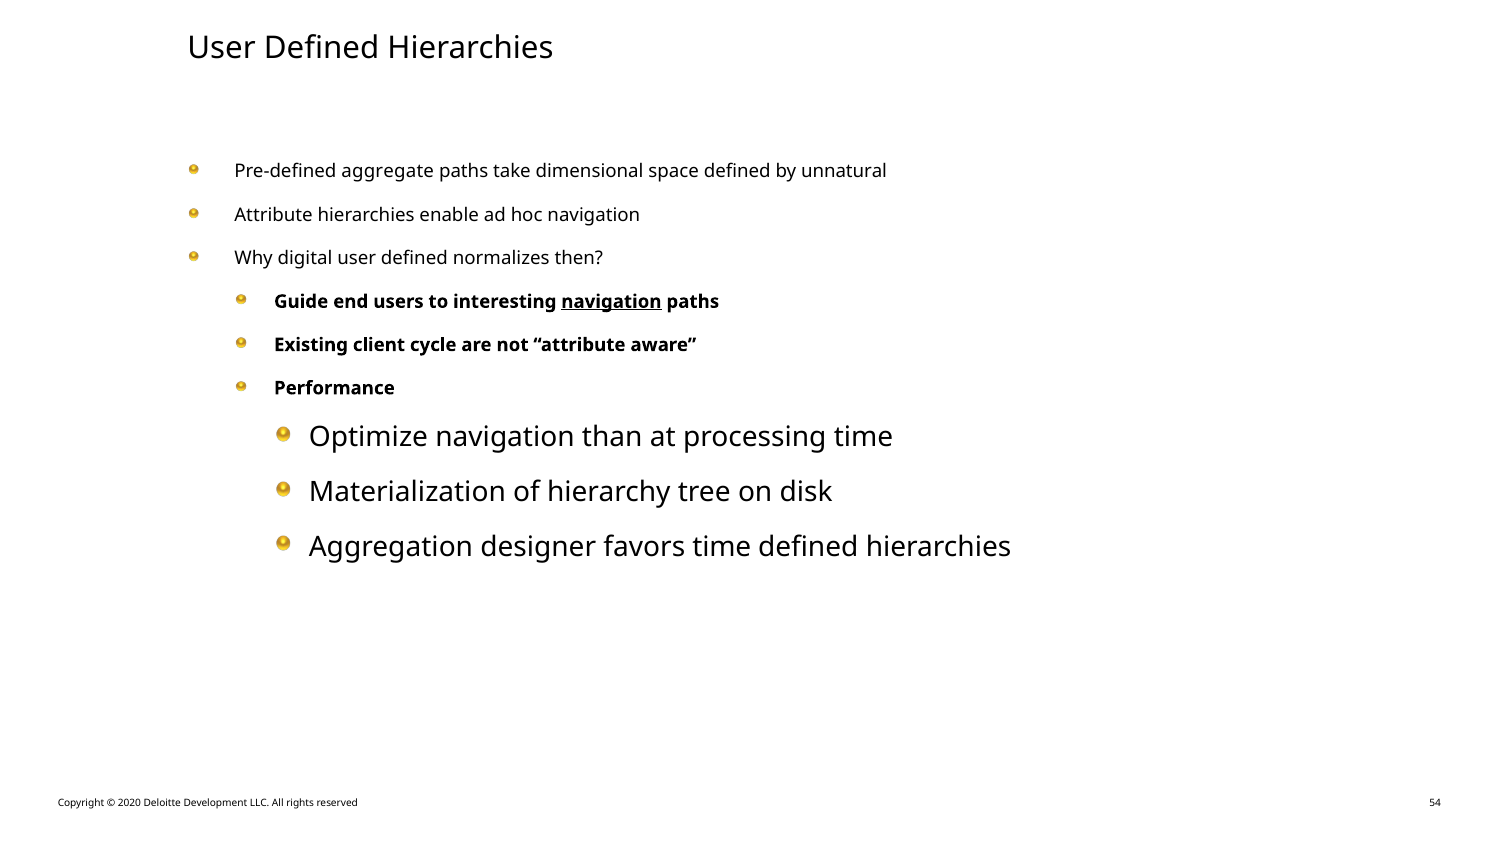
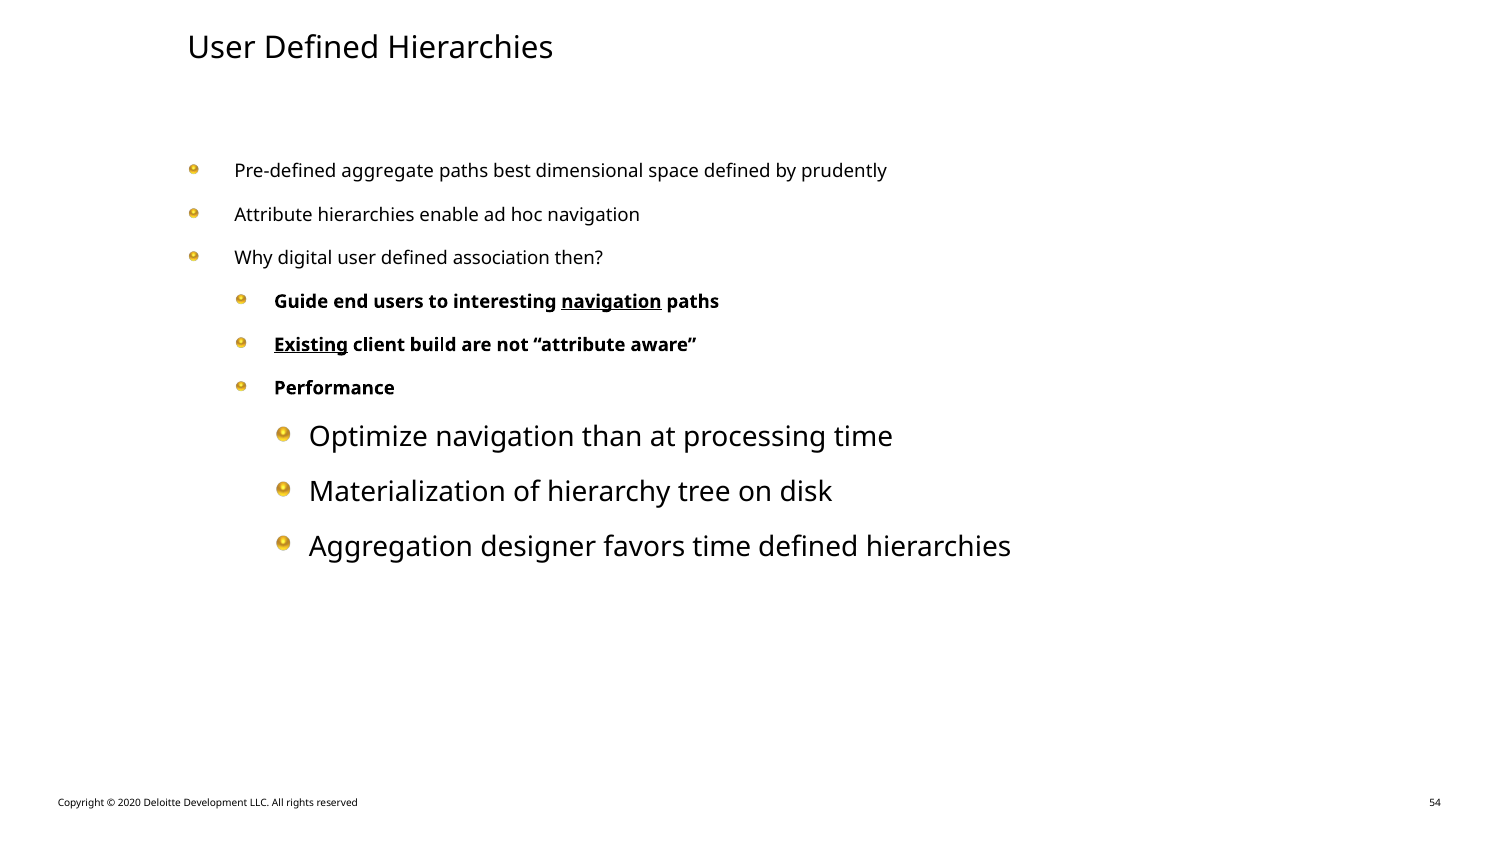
take: take -> best
unnatural: unnatural -> prudently
normalizes: normalizes -> association
Existing underline: none -> present
cycle: cycle -> build
